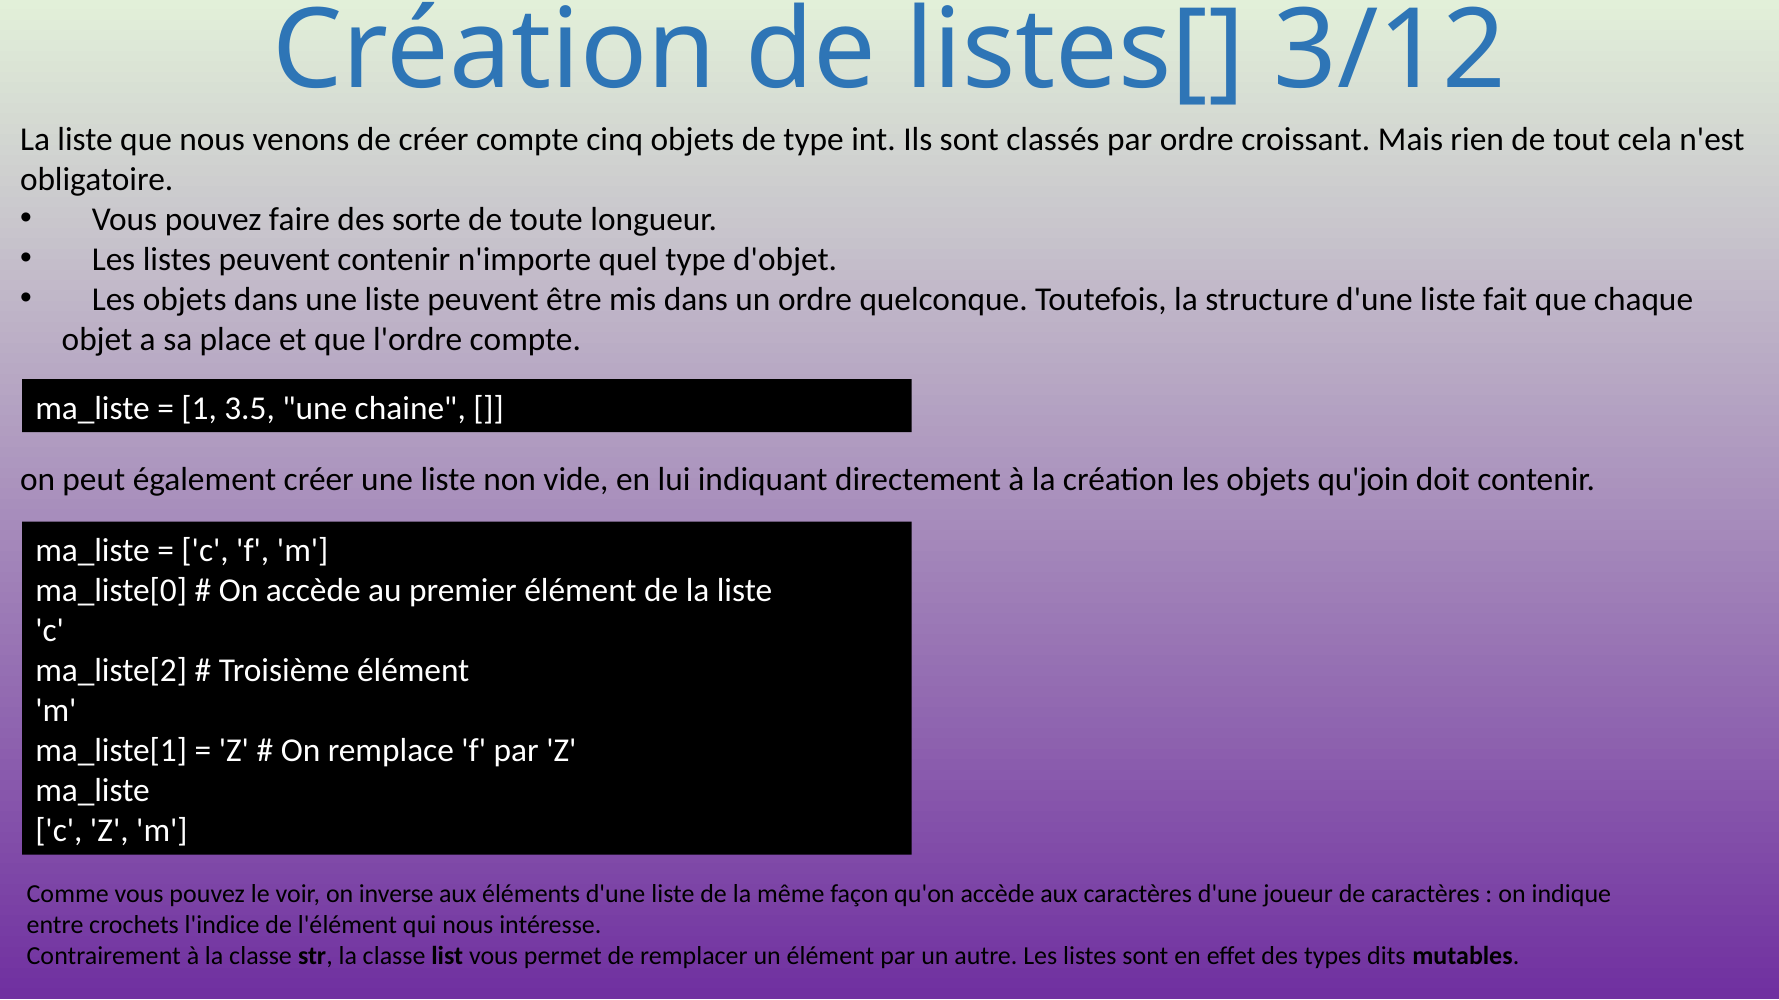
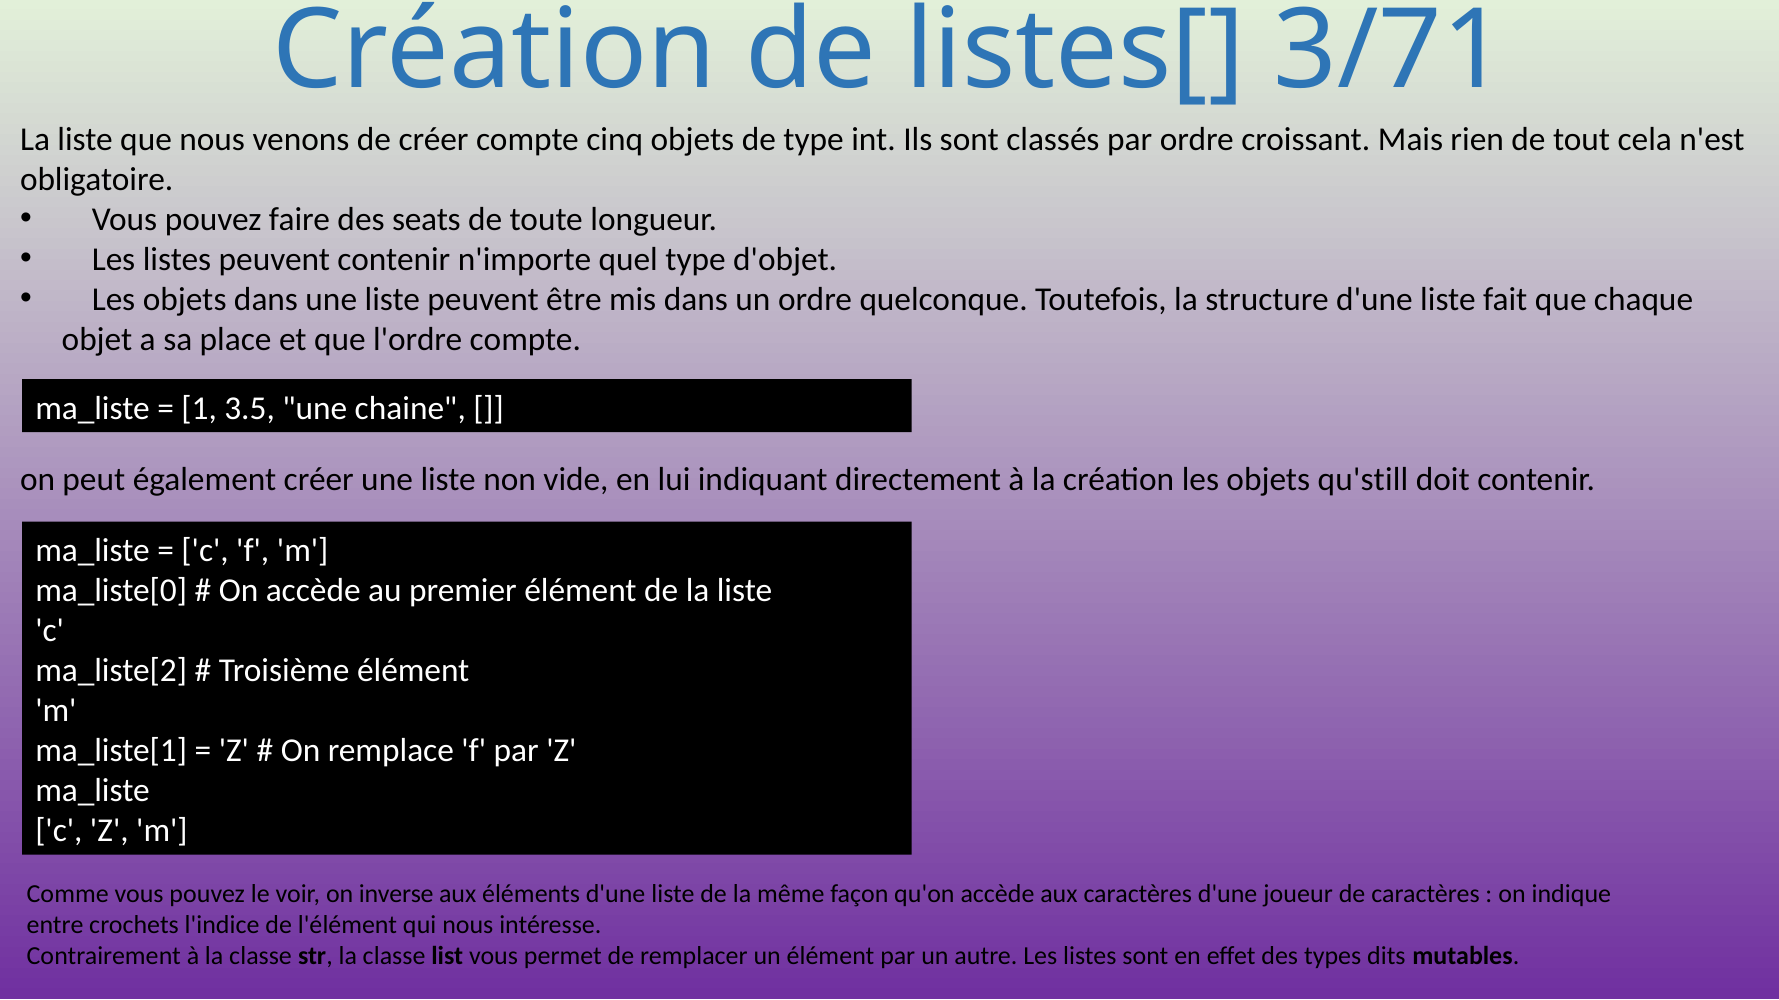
3/12: 3/12 -> 3/71
sorte: sorte -> seats
qu'join: qu'join -> qu'still
